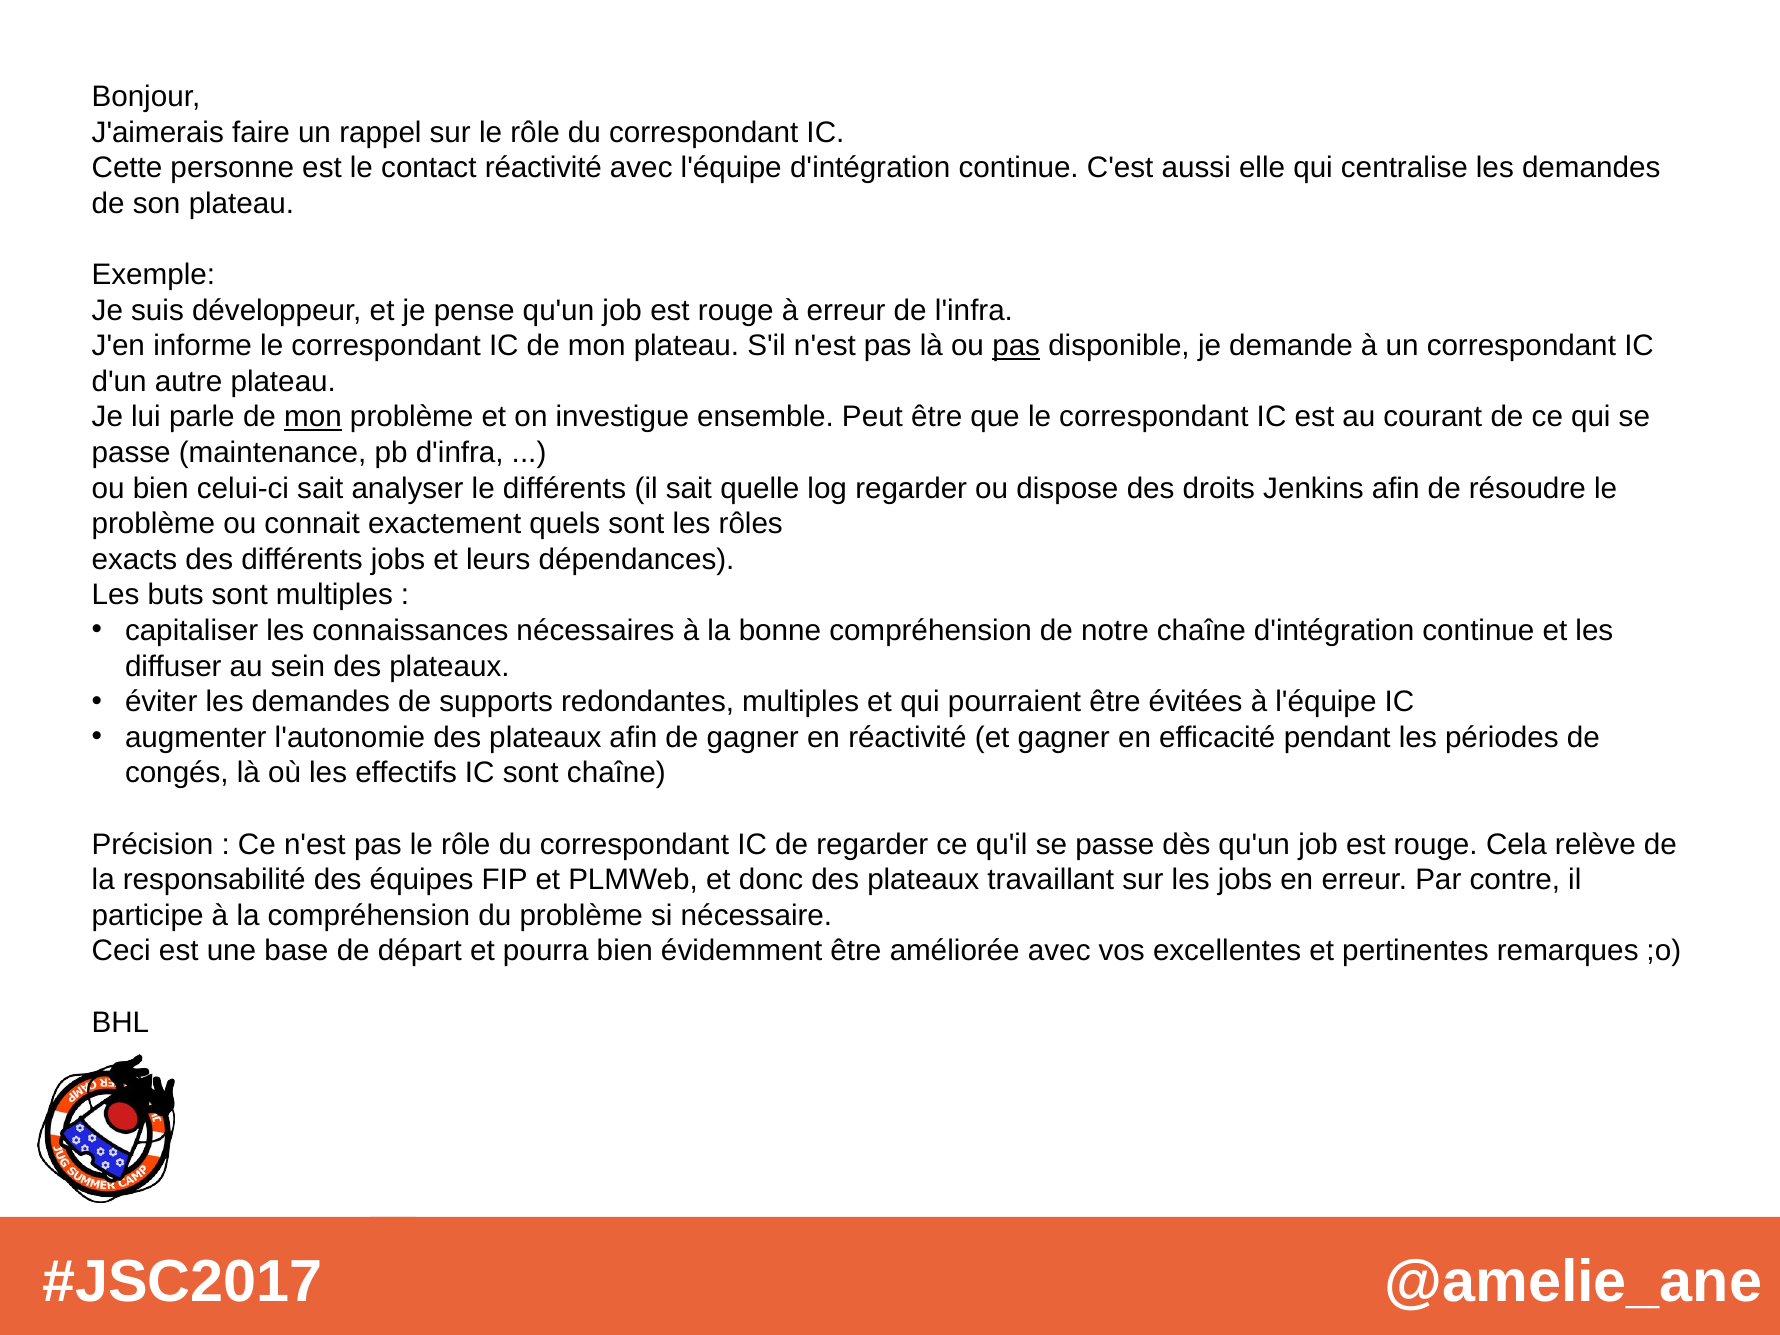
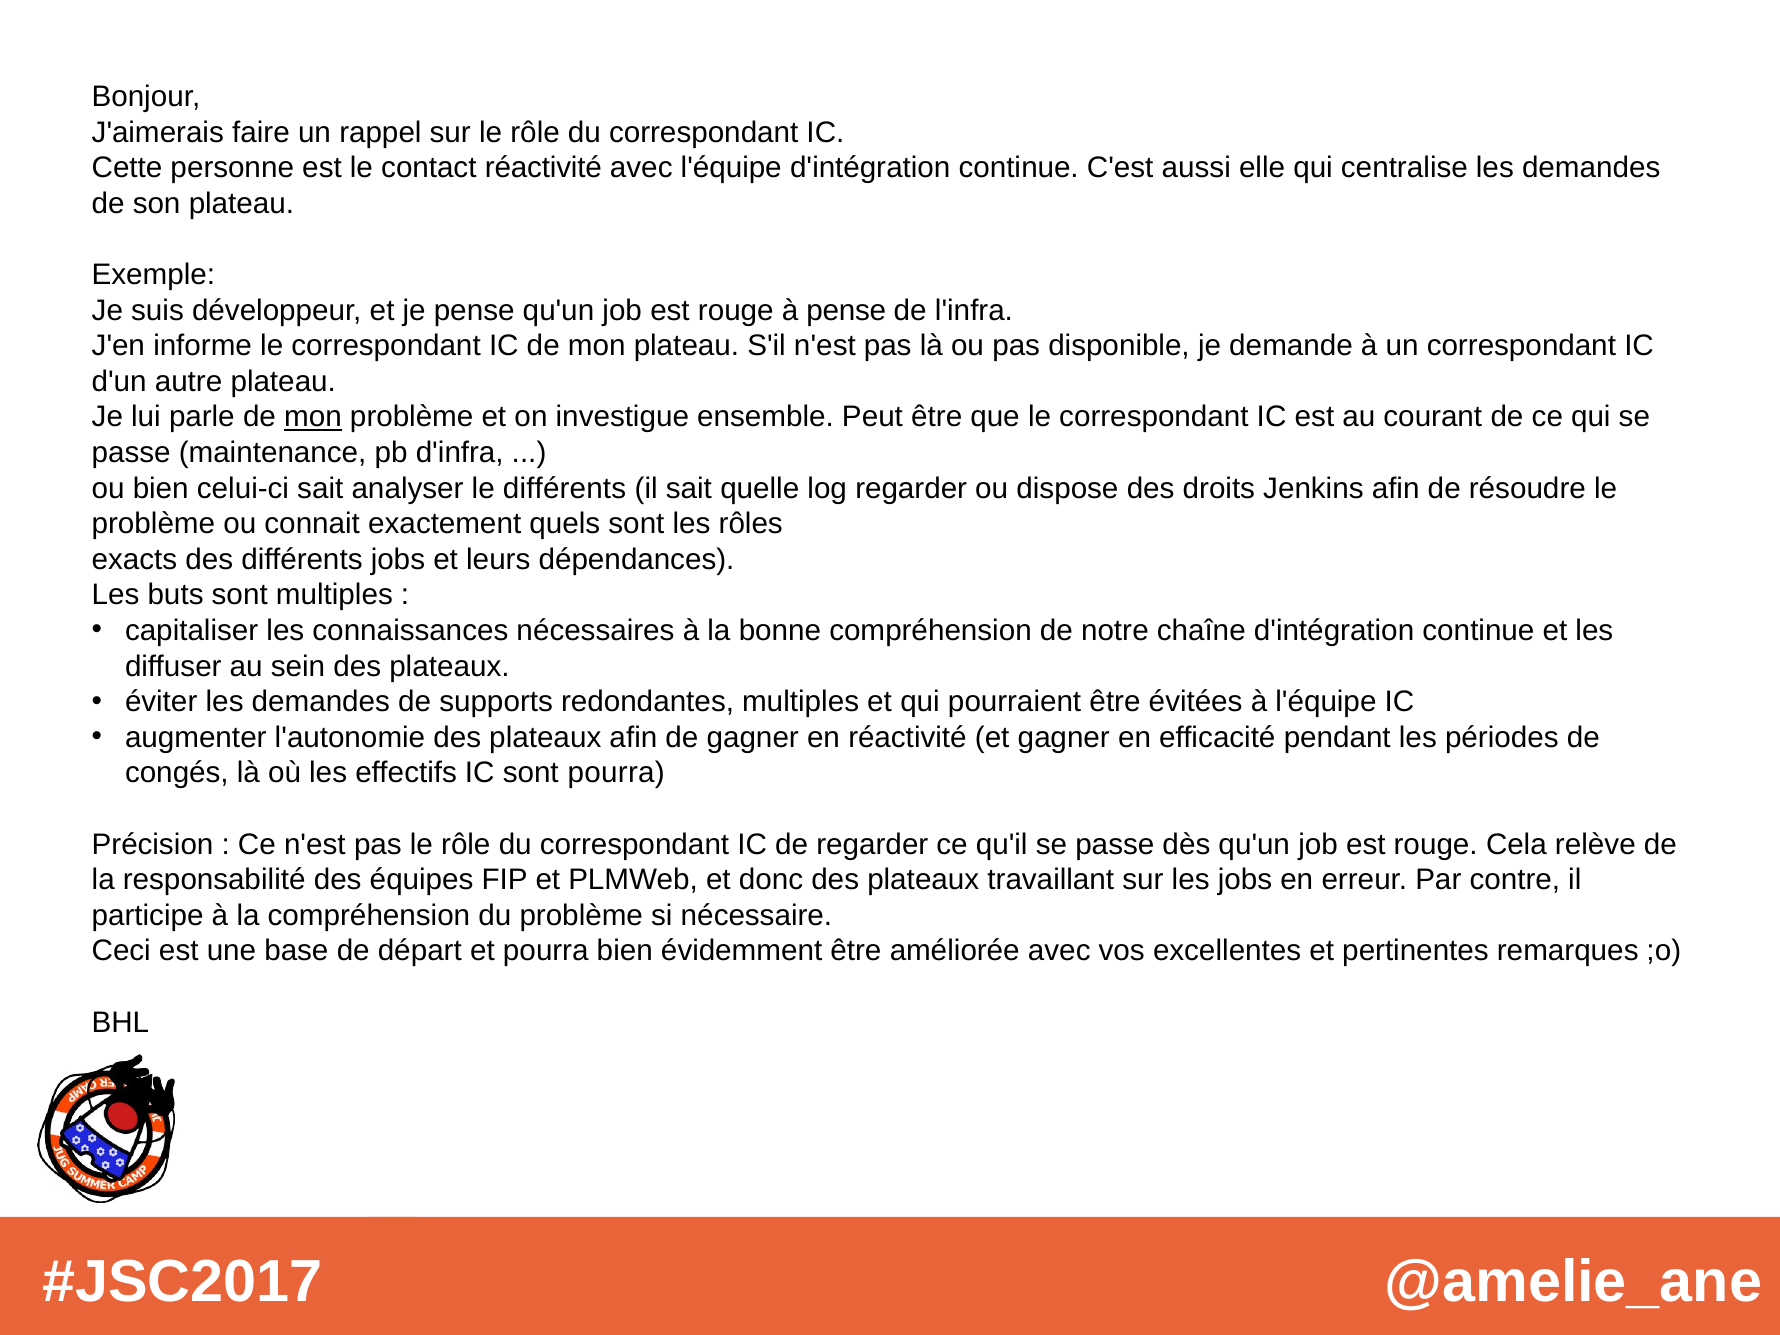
à erreur: erreur -> pense
pas at (1016, 346) underline: present -> none
sont chaîne: chaîne -> pourra
